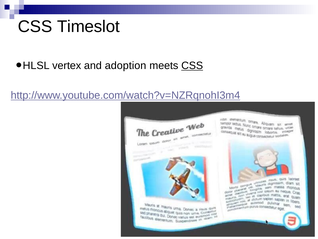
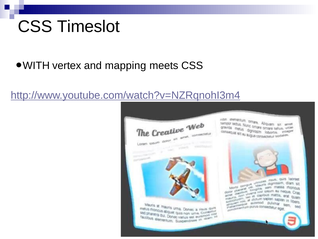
HLSL: HLSL -> WITH
adoption: adoption -> mapping
CSS at (192, 66) underline: present -> none
